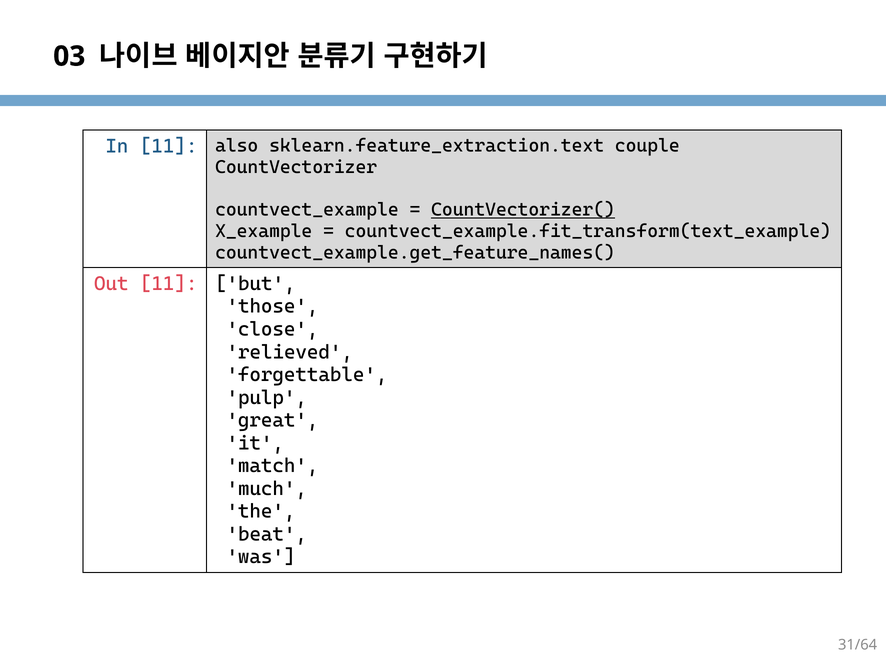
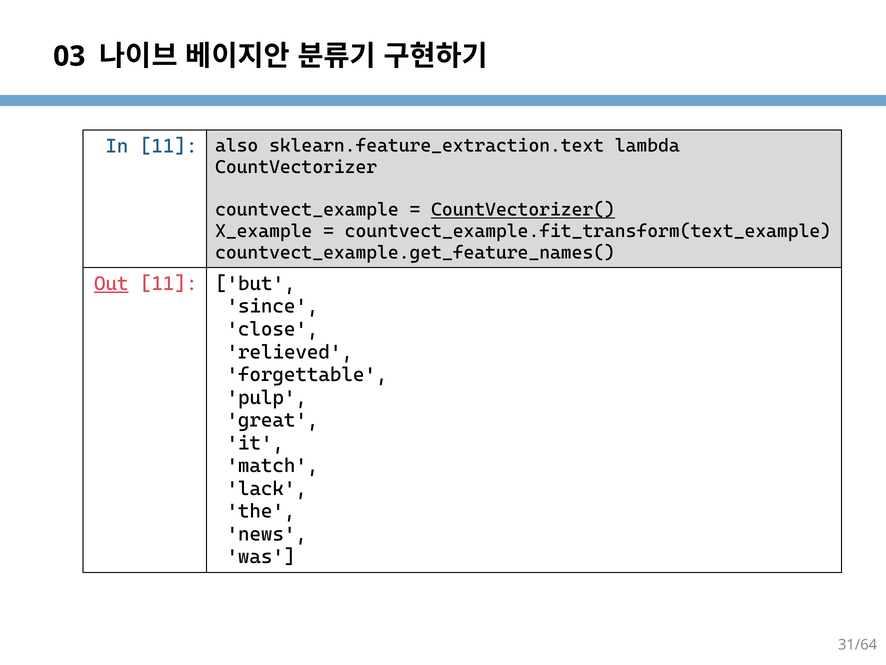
couple: couple -> lambda
Out underline: none -> present
those: those -> since
much: much -> lack
beat: beat -> news
